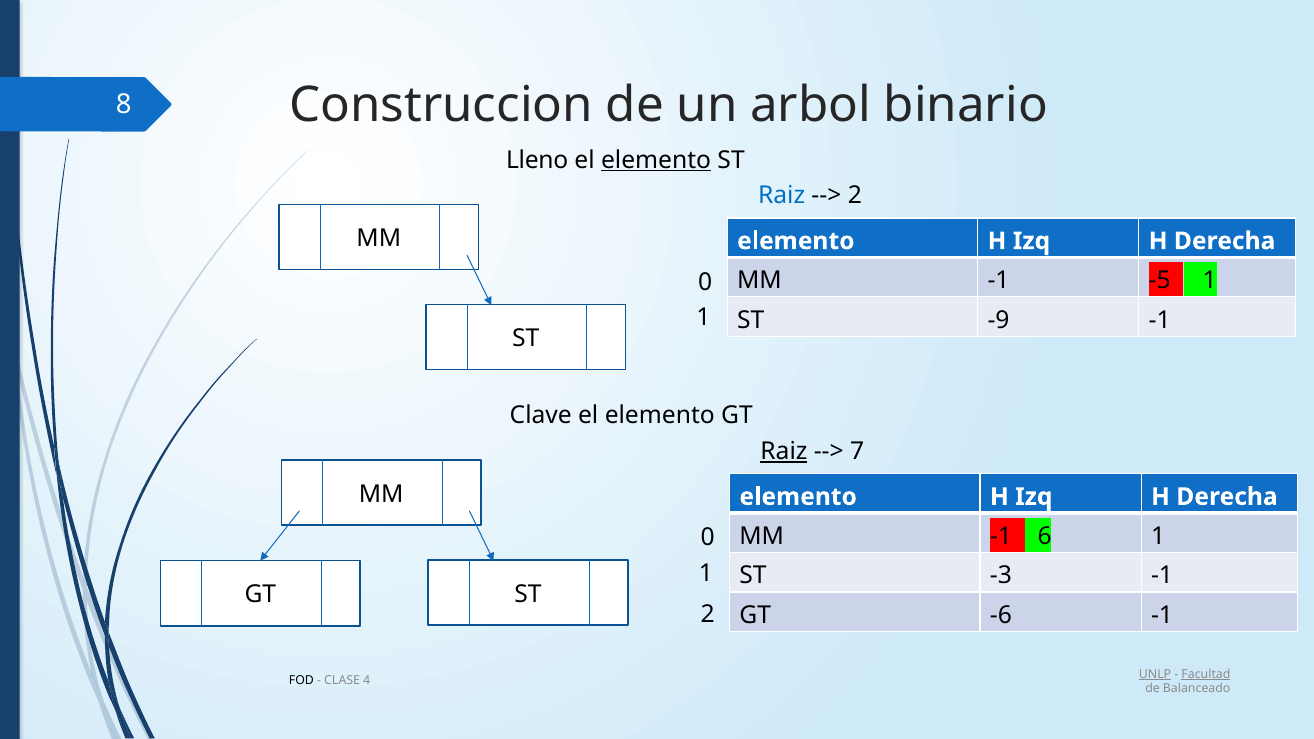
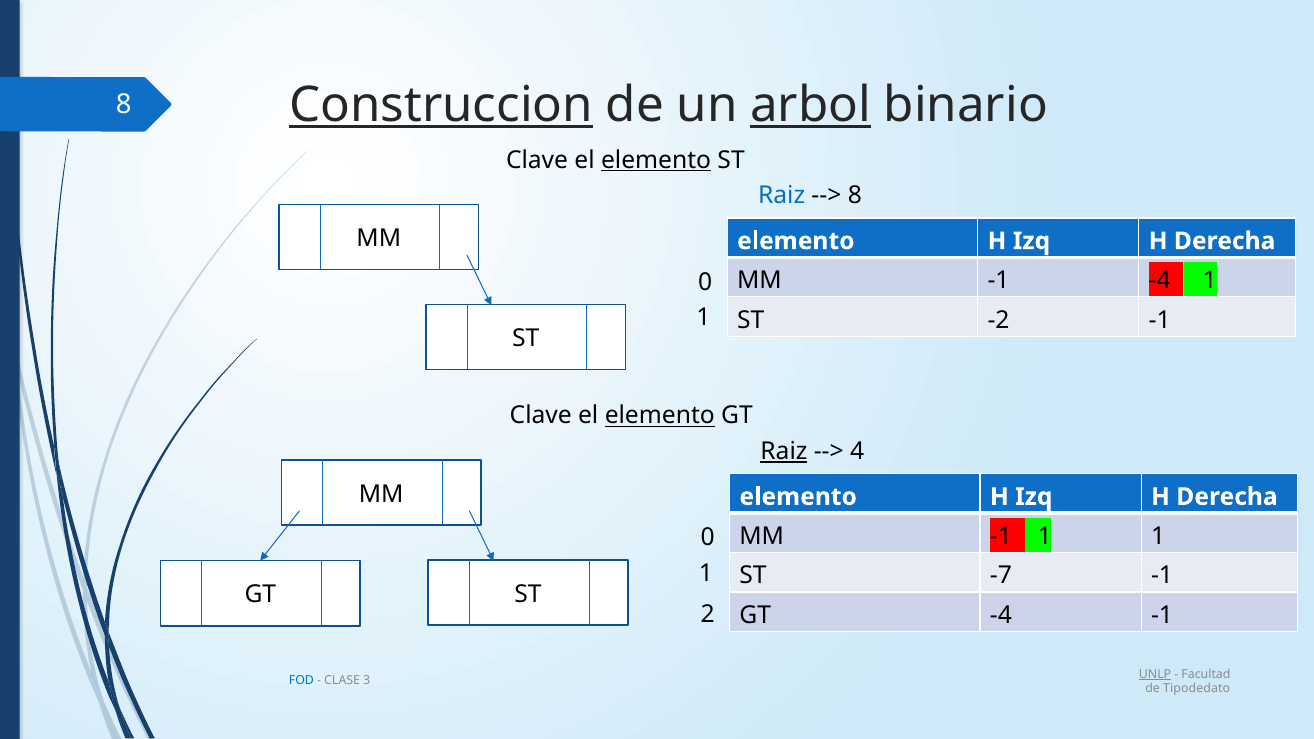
Construccion underline: none -> present
arbol underline: none -> present
Lleno at (537, 160): Lleno -> Clave
2 at (855, 196): 2 -> 8
-1 -5: -5 -> -4
-9: -9 -> -2
elemento at (660, 416) underline: none -> present
7: 7 -> 4
-1 6: 6 -> 1
-3: -3 -> -7
GT -6: -6 -> -4
Facultad underline: present -> none
FOD colour: black -> blue
4: 4 -> 3
Balanceado: Balanceado -> Tipodedato
